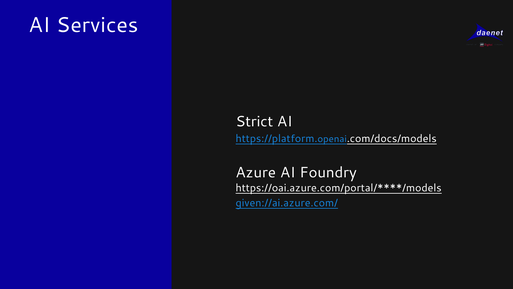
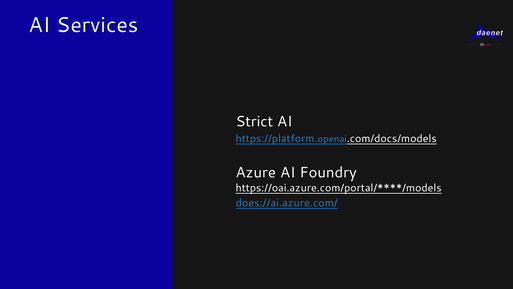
given://ai.azure.com/: given://ai.azure.com/ -> does://ai.azure.com/
